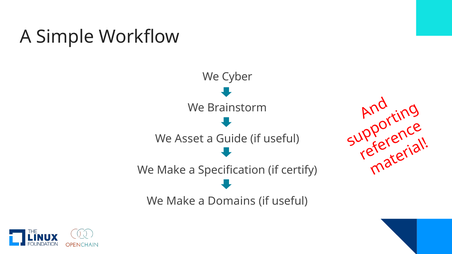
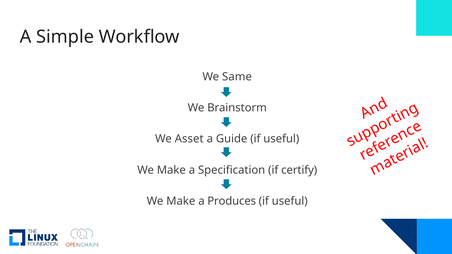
Cyber: Cyber -> Same
Domains: Domains -> Produces
